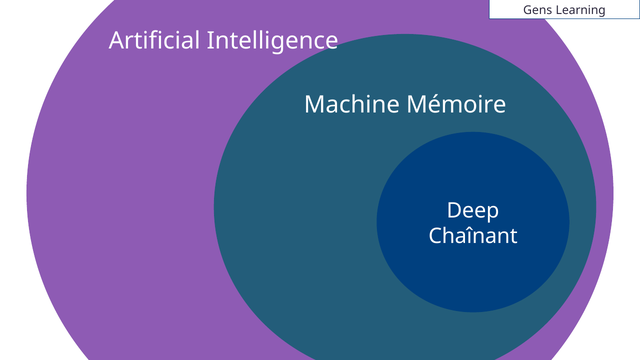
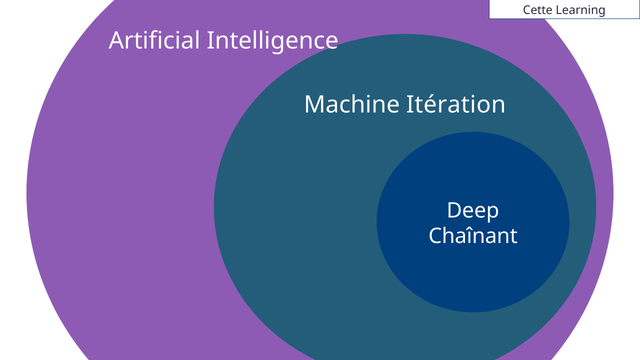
Gens: Gens -> Cette
Mémoire: Mémoire -> Itération
